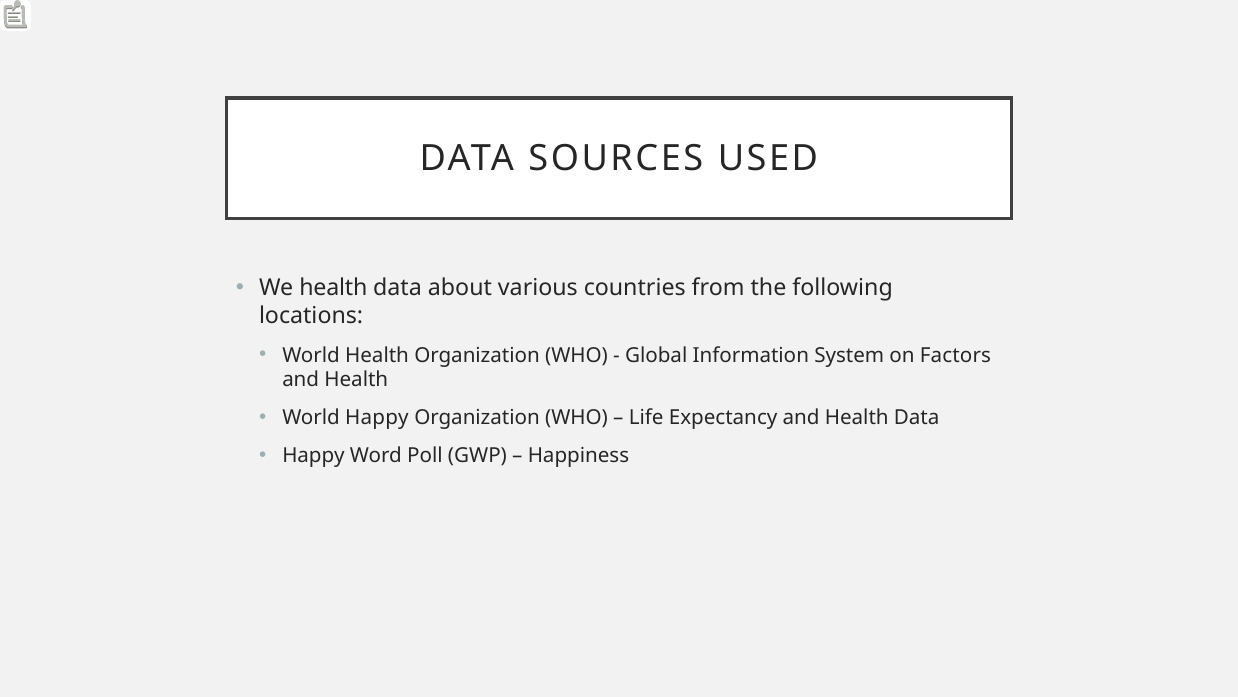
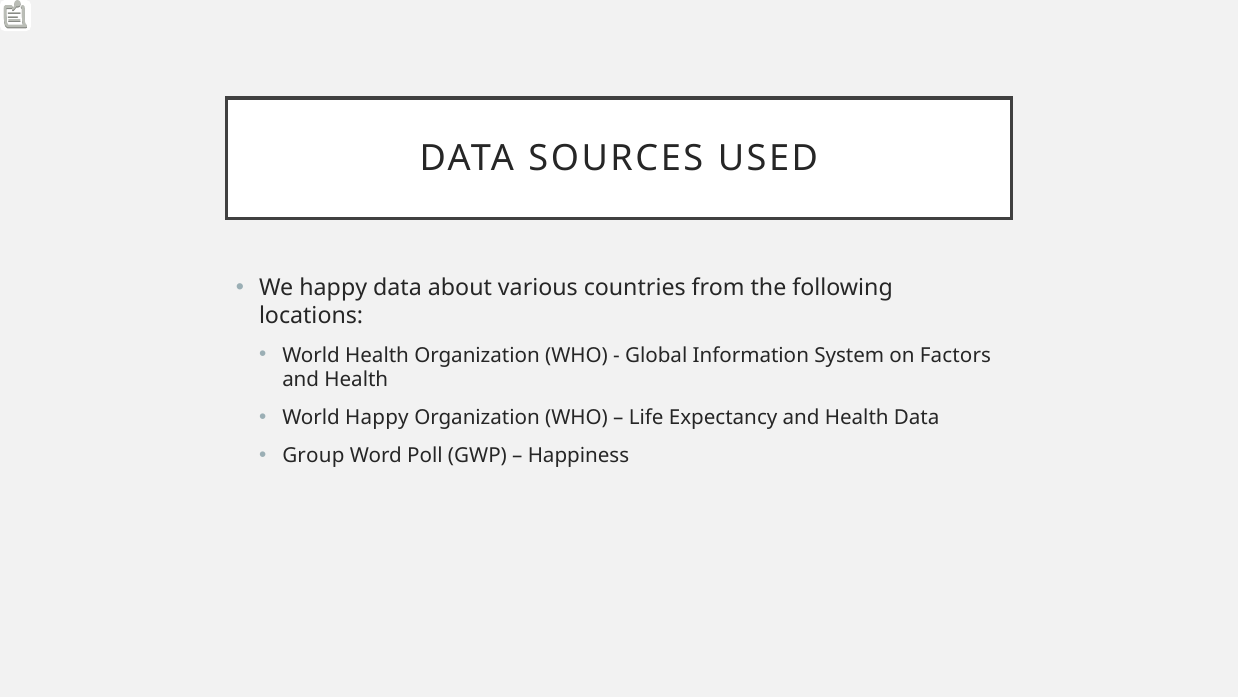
We health: health -> happy
Happy at (314, 455): Happy -> Group
